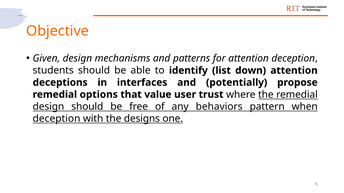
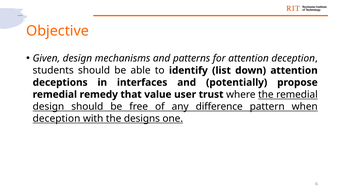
options: options -> remedy
behaviors: behaviors -> difference
